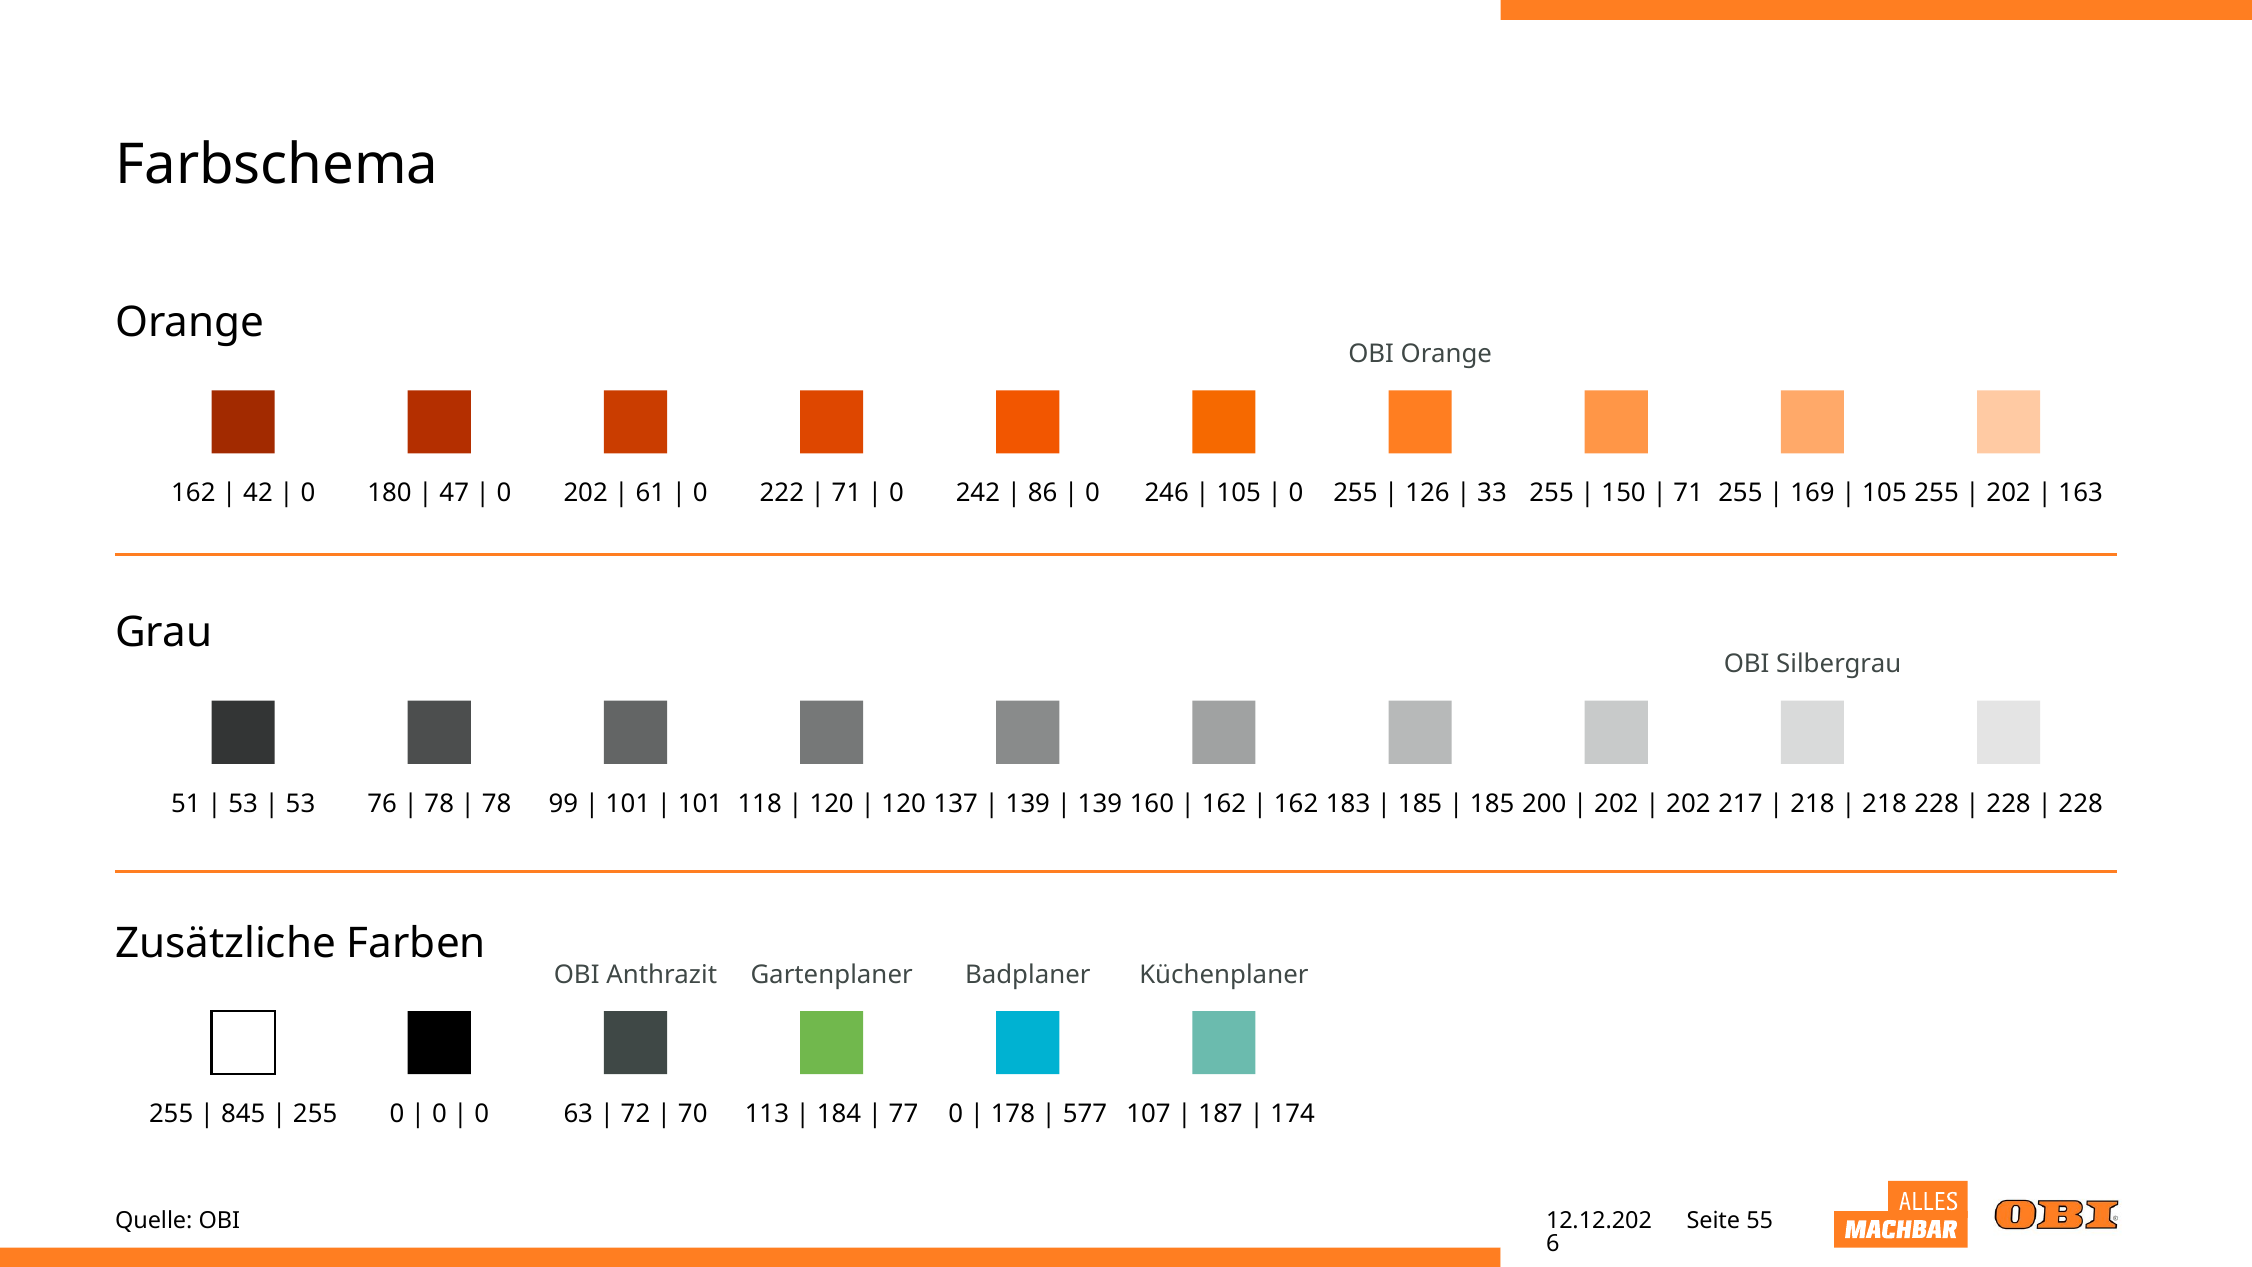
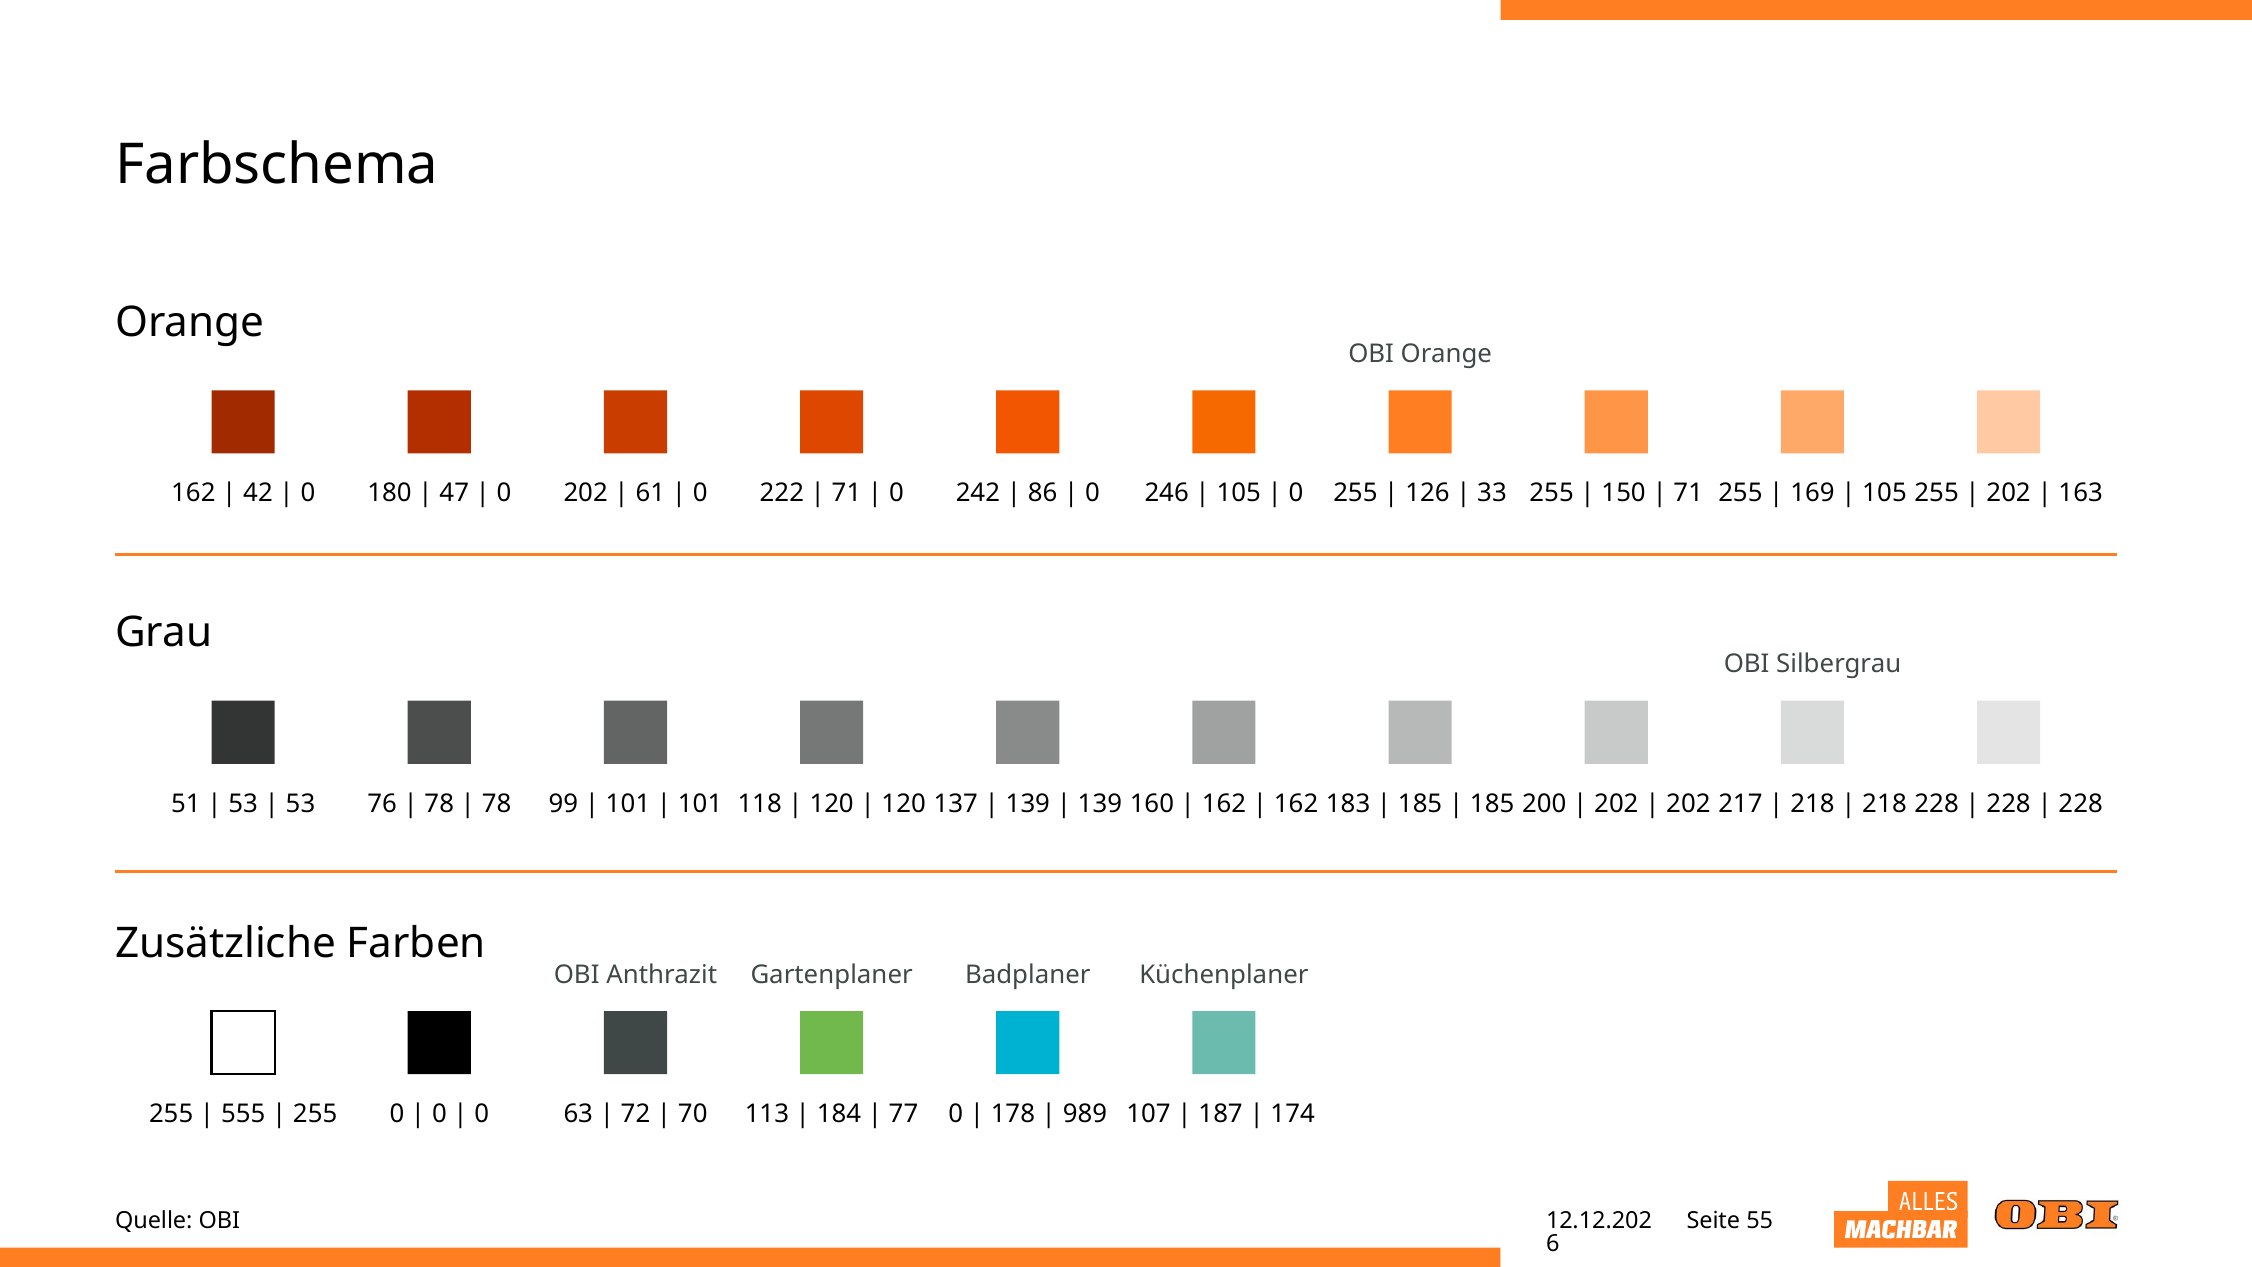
845: 845 -> 555
577: 577 -> 989
